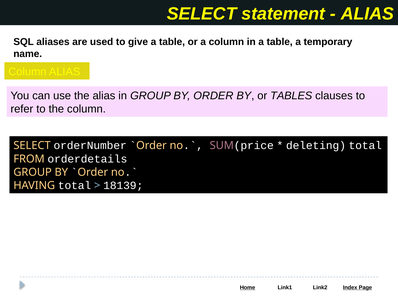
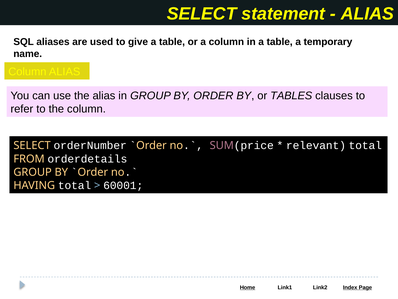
deleting: deleting -> relevant
18139: 18139 -> 60001
